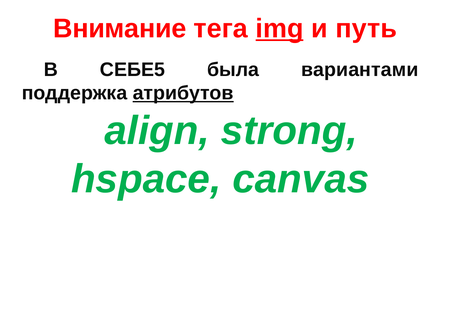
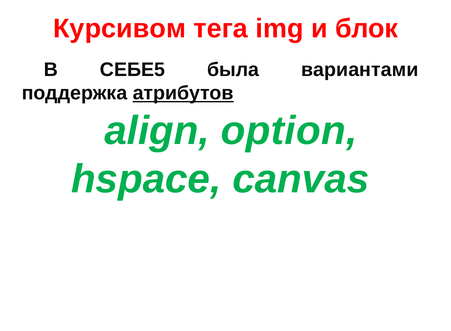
Внимание: Внимание -> Курсивом
img underline: present -> none
путь: путь -> блок
strong: strong -> option
